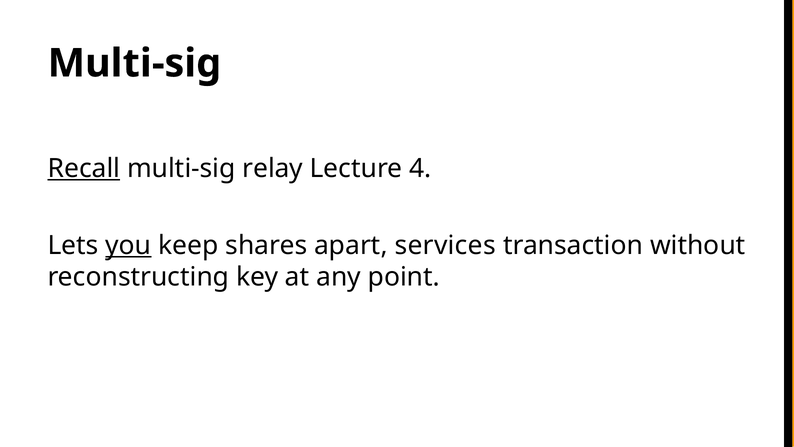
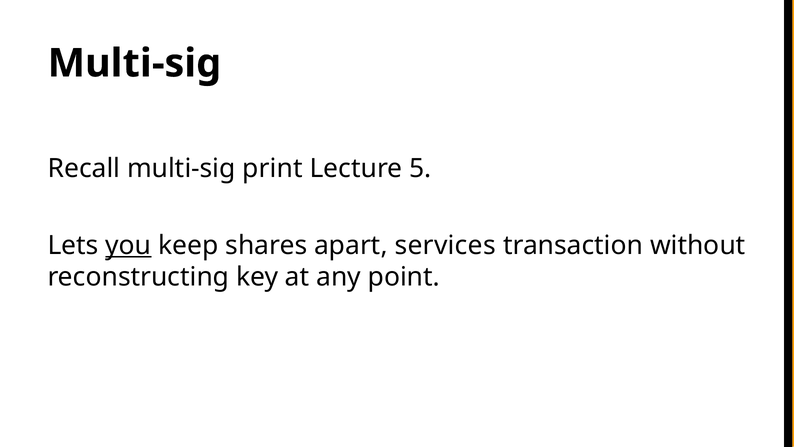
Recall underline: present -> none
relay: relay -> print
4: 4 -> 5
